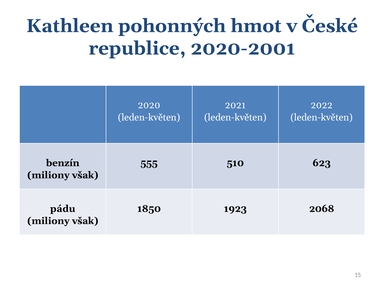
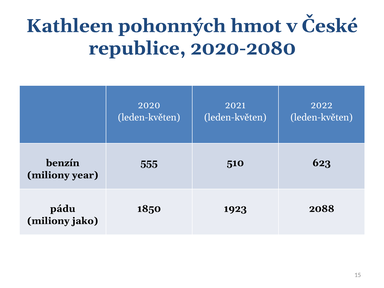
2020-2001: 2020-2001 -> 2020-2080
však at (85, 175): však -> year
2068: 2068 -> 2088
však at (85, 221): však -> jako
